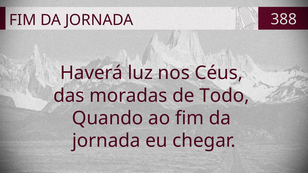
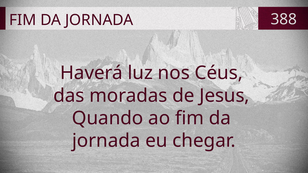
Todo: Todo -> Jesus
